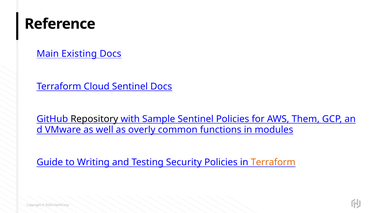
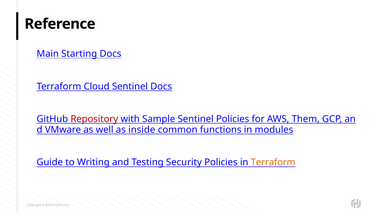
Existing: Existing -> Starting
Repository colour: black -> red
overly: overly -> inside
